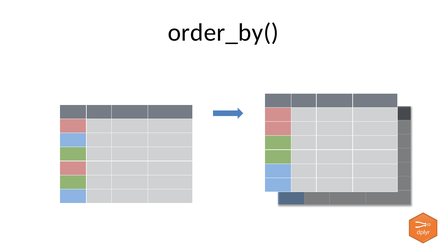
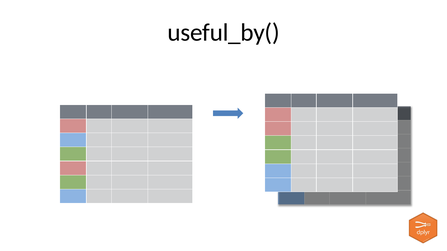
order_by(: order_by( -> useful_by(
